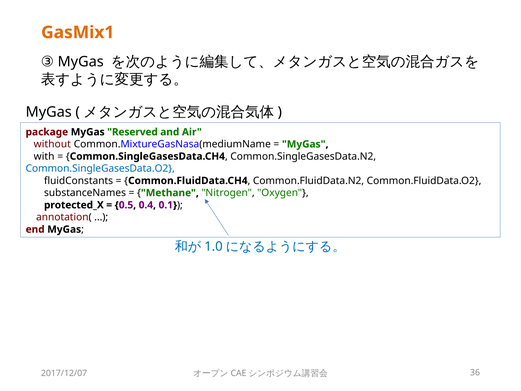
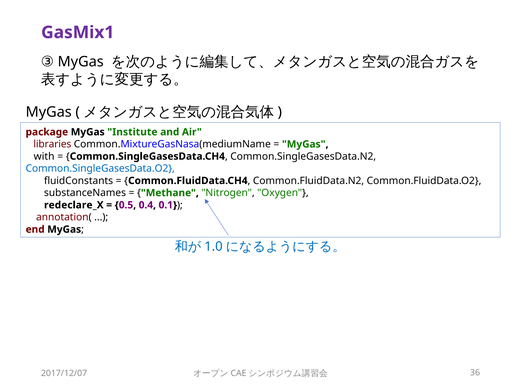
GasMix1 colour: orange -> purple
Reserved: Reserved -> Institute
without: without -> libraries
protected_X: protected_X -> redeclare_X
